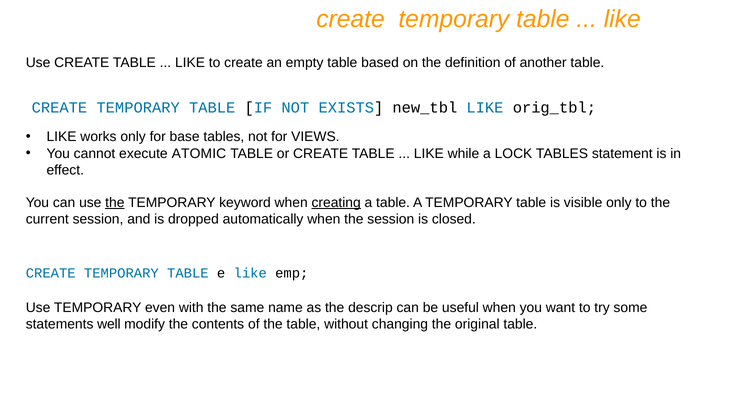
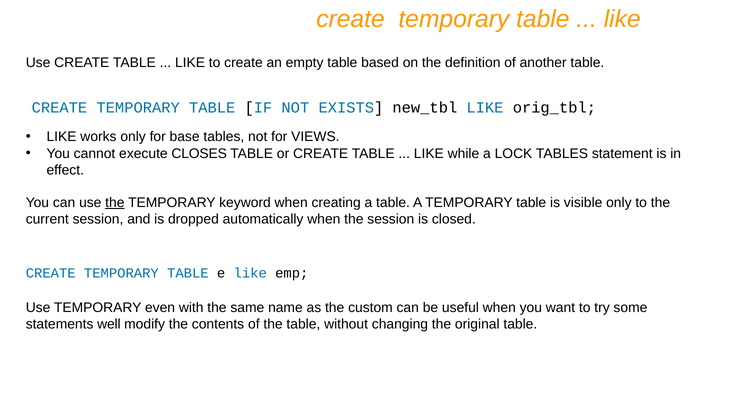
ATOMIC: ATOMIC -> CLOSES
creating underline: present -> none
descrip: descrip -> custom
